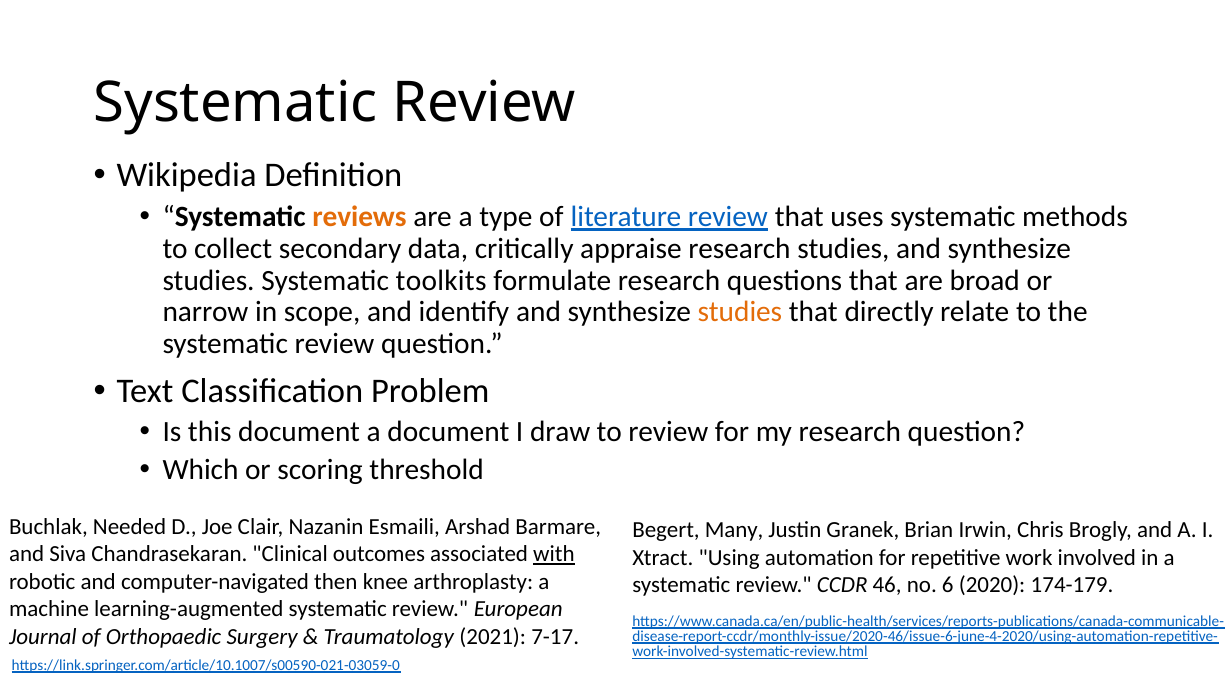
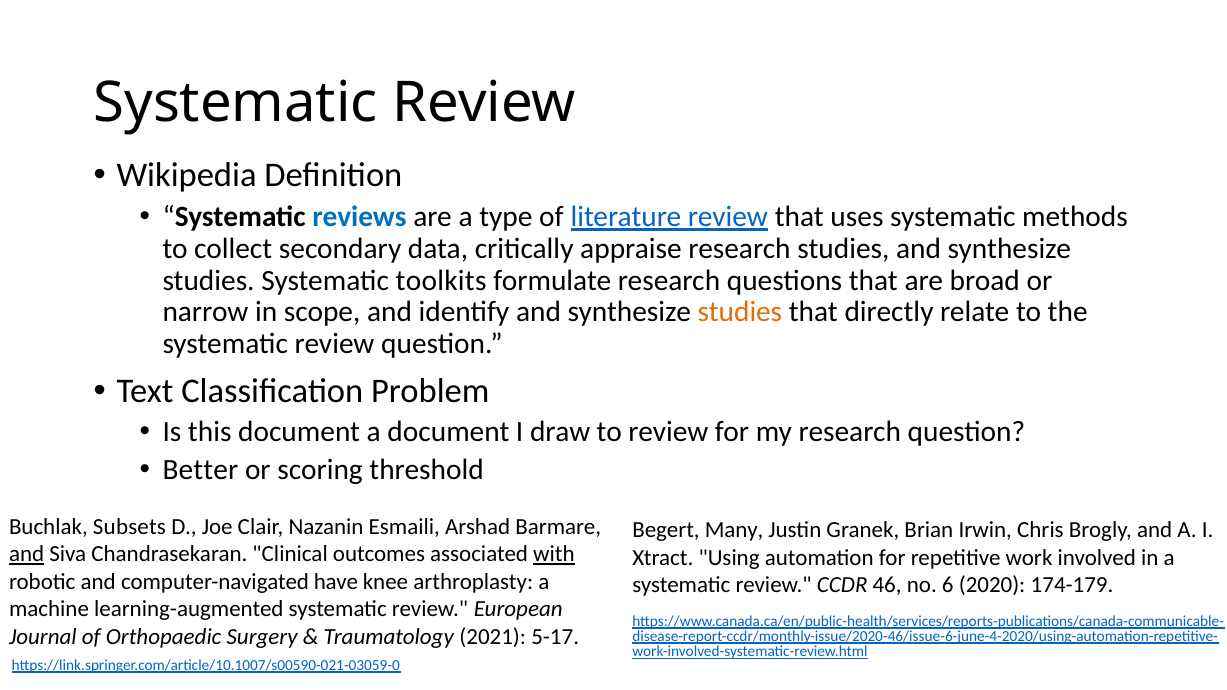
reviews colour: orange -> blue
Which: Which -> Better
Needed: Needed -> Subsets
and at (27, 554) underline: none -> present
then: then -> have
7-17: 7-17 -> 5-17
